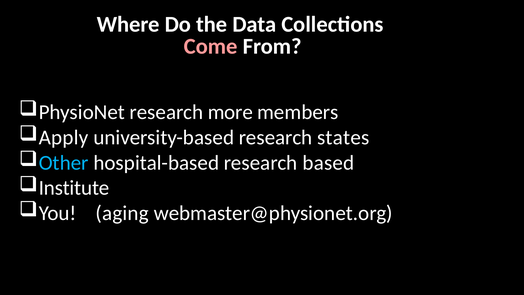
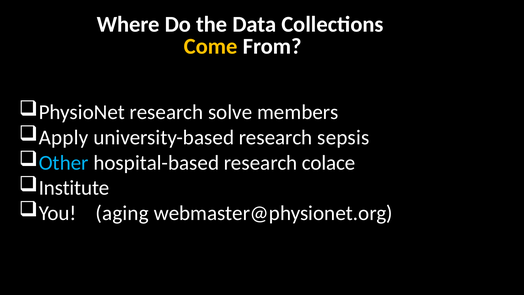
Come colour: pink -> yellow
more: more -> solve
states: states -> sepsis
based: based -> colace
